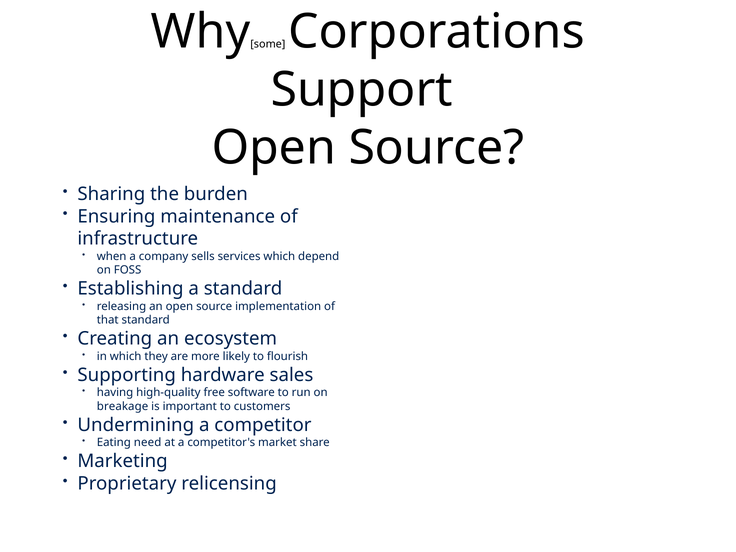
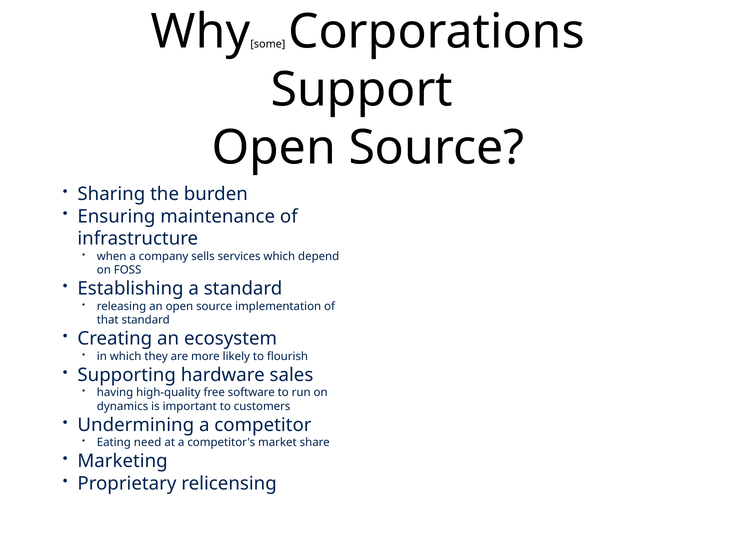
breakage: breakage -> dynamics
